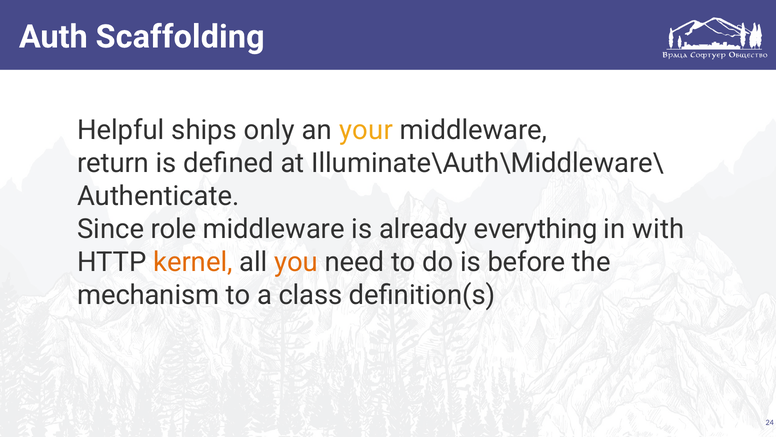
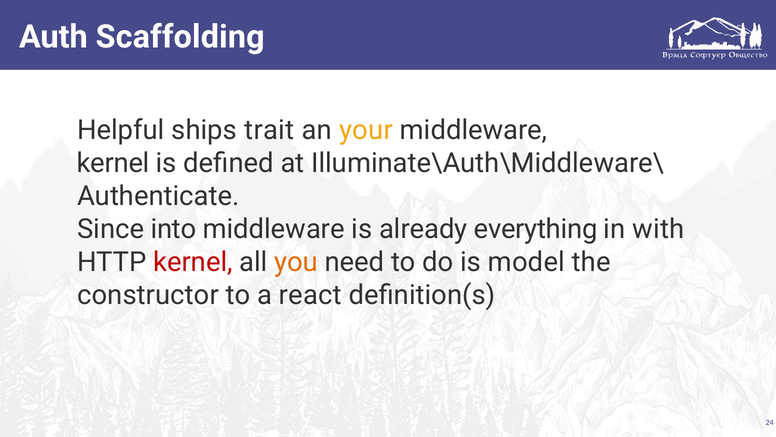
only: only -> trait
return at (113, 163): return -> kernel
role: role -> into
kernel at (193, 262) colour: orange -> red
before: before -> model
mechanism: mechanism -> constructor
class: class -> react
